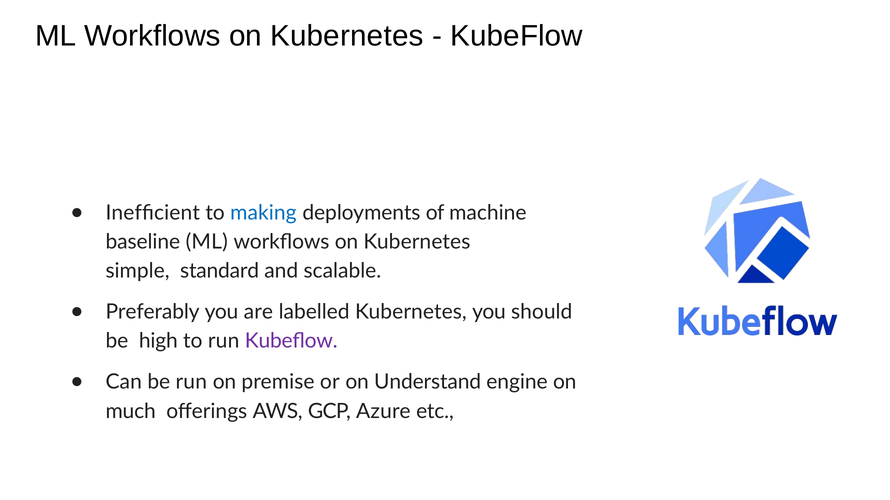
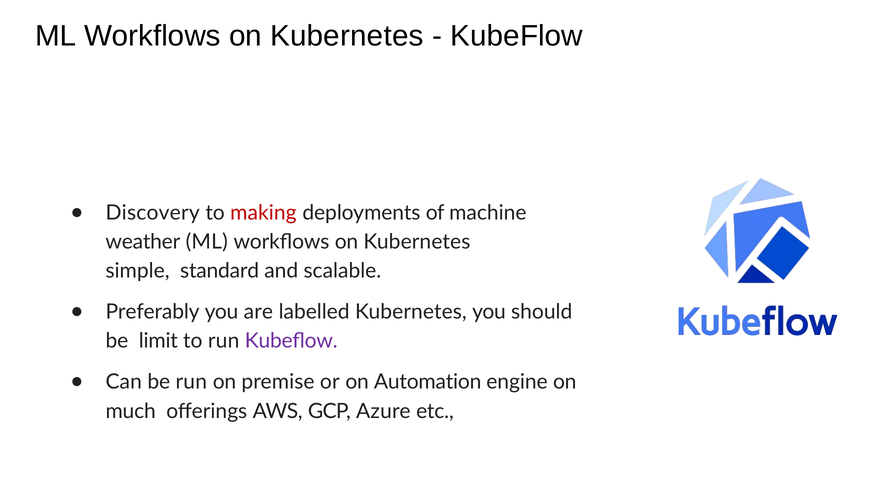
Inefﬁcient: Inefﬁcient -> Discovery
making colour: blue -> red
baseline: baseline -> weather
high: high -> limit
Understand: Understand -> Automation
